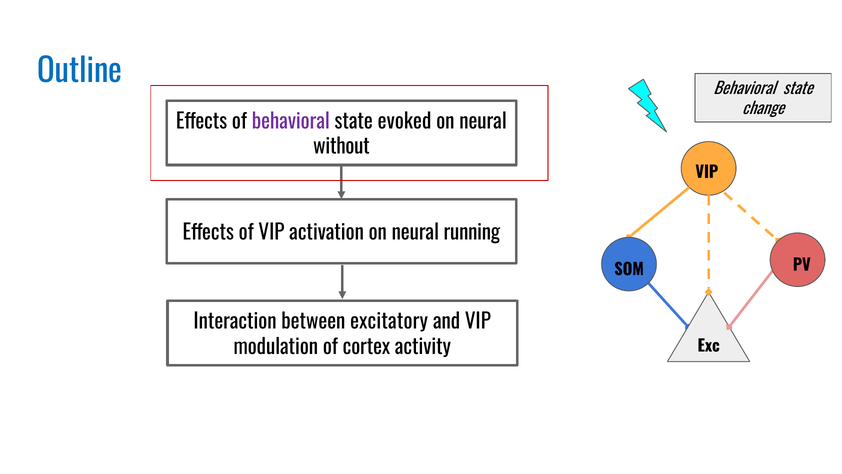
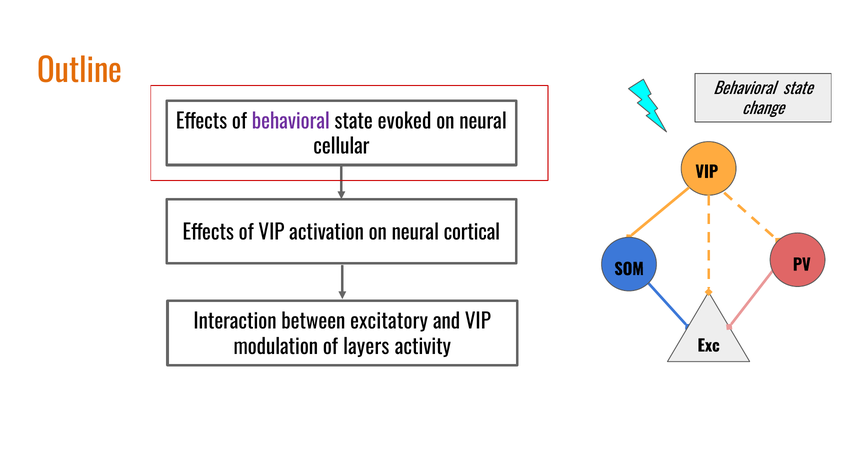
Outline colour: blue -> orange
without: without -> cellular
running: running -> cortical
cortex: cortex -> layers
